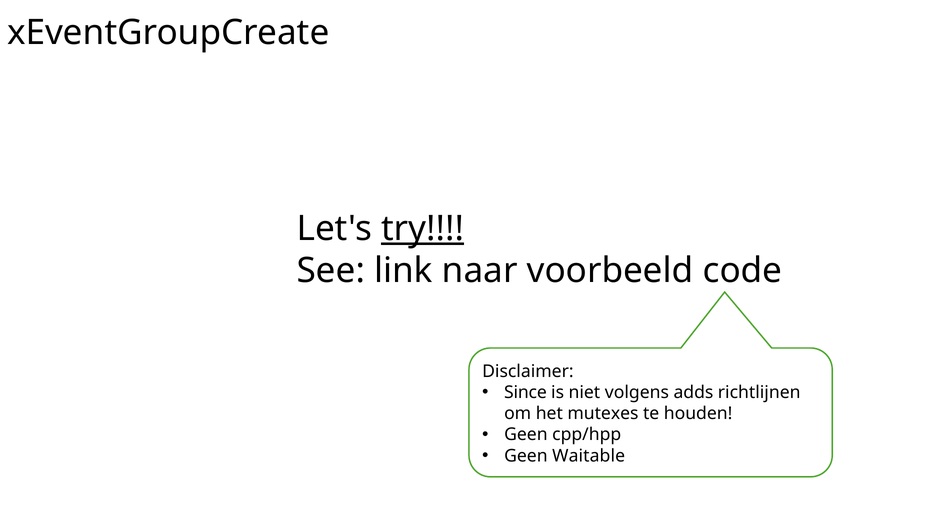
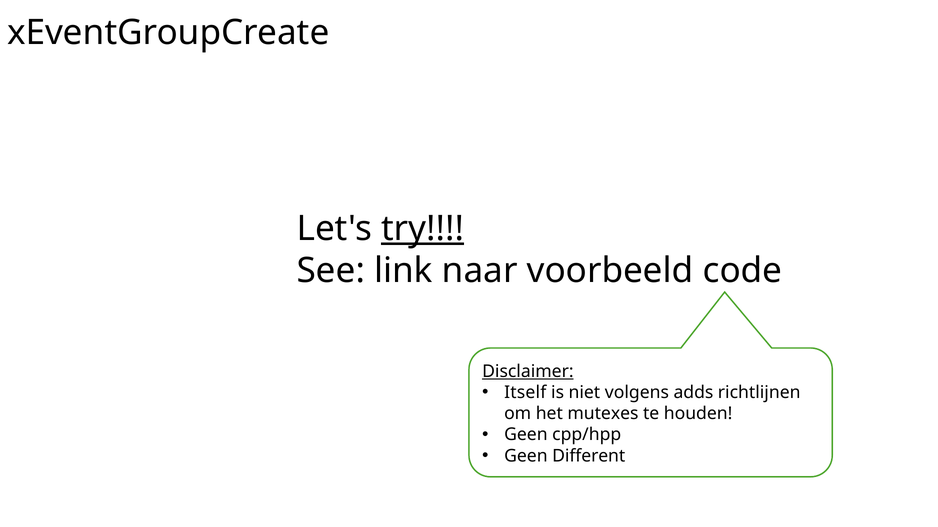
Disclaimer underline: none -> present
Since: Since -> Itself
Waitable: Waitable -> Different
